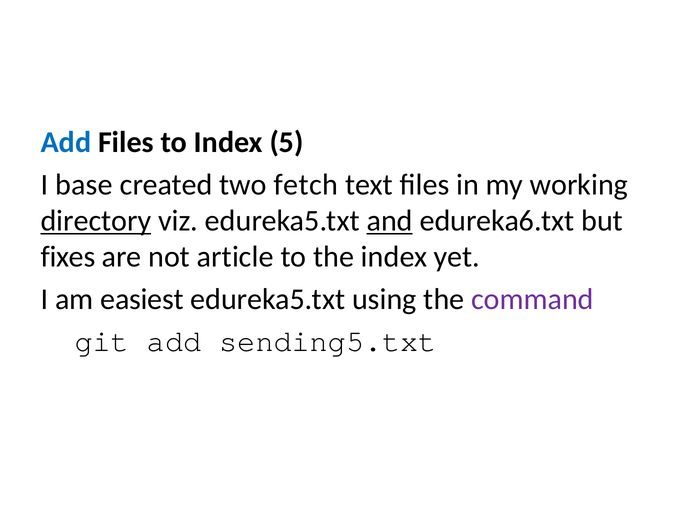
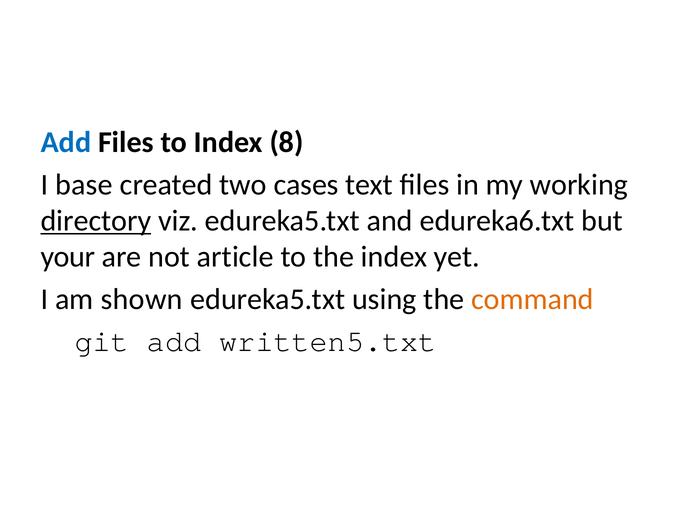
5: 5 -> 8
fetch: fetch -> cases
and underline: present -> none
fixes: fixes -> your
easiest: easiest -> shown
command colour: purple -> orange
sending5.txt: sending5.txt -> written5.txt
